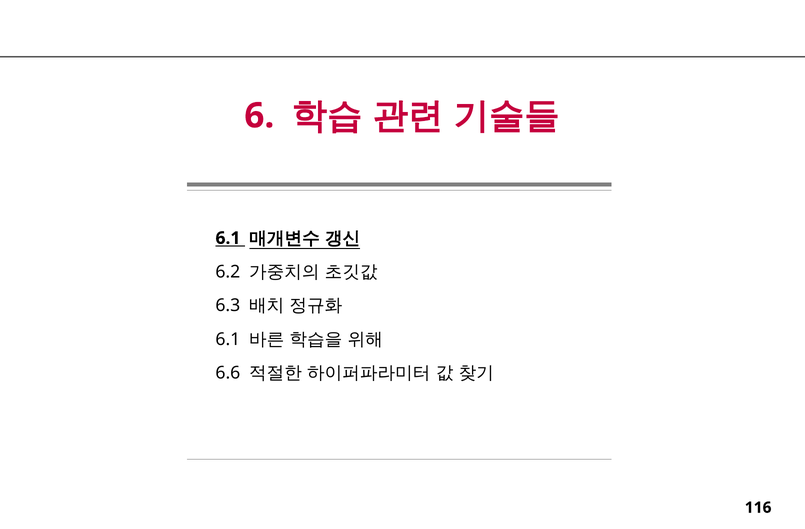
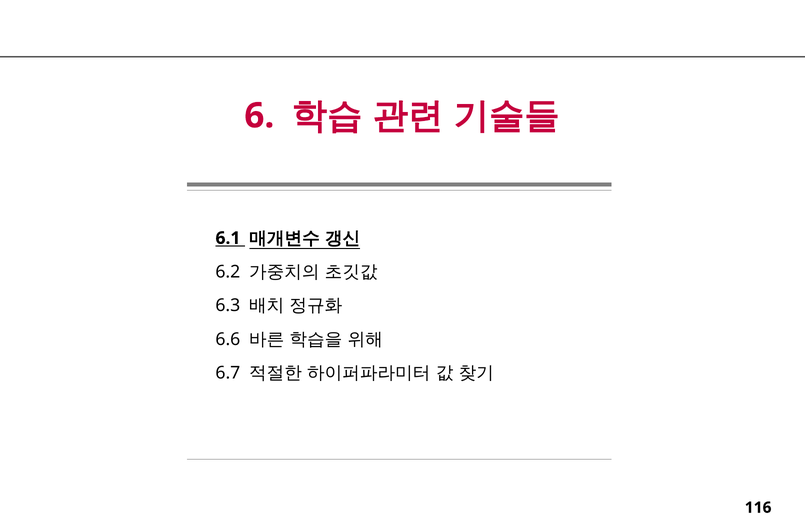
6.1 at (228, 339): 6.1 -> 6.6
6.6: 6.6 -> 6.7
